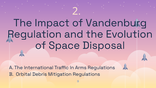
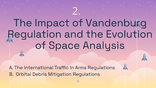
Disposal: Disposal -> Analysis
